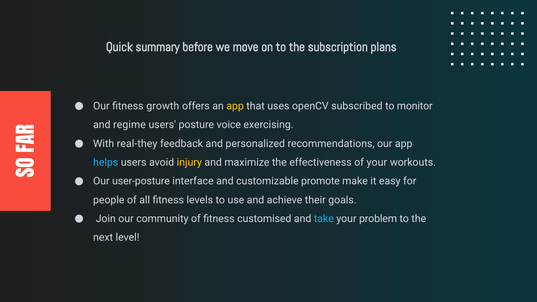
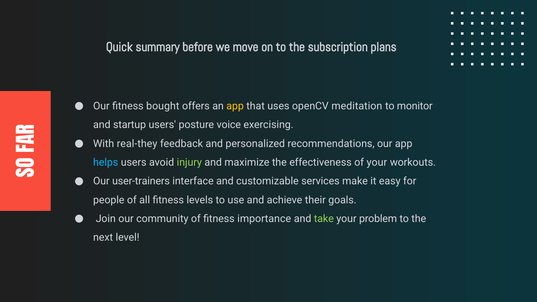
growth: growth -> bought
subscribed: subscribed -> meditation
regime: regime -> startup
injury colour: yellow -> light green
user-posture: user-posture -> user-trainers
promote: promote -> services
customised: customised -> importance
take colour: light blue -> light green
